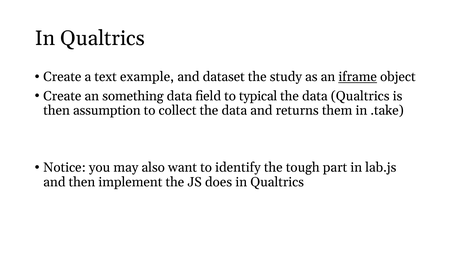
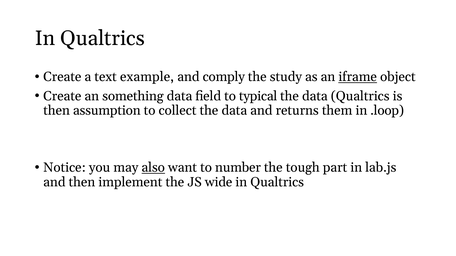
dataset: dataset -> comply
.take: .take -> .loop
also underline: none -> present
identify: identify -> number
does: does -> wide
